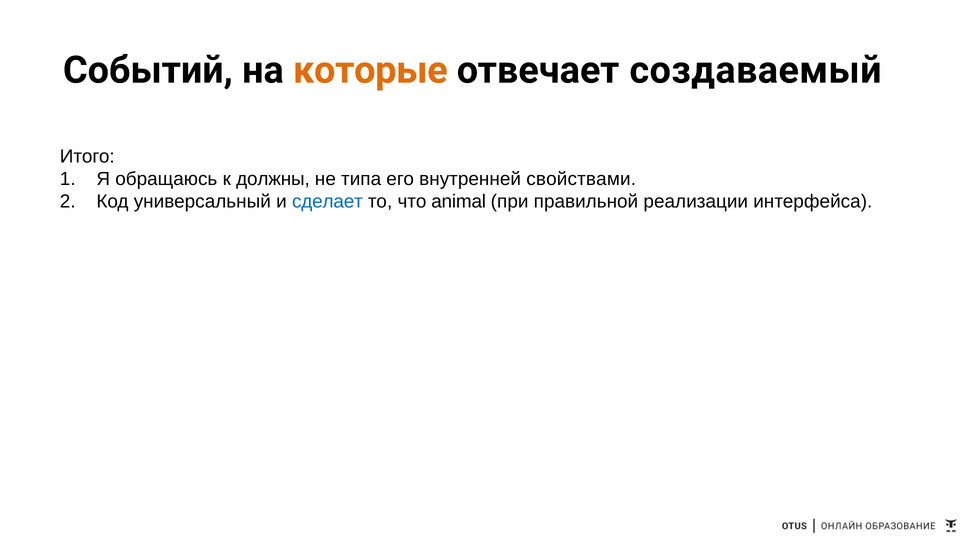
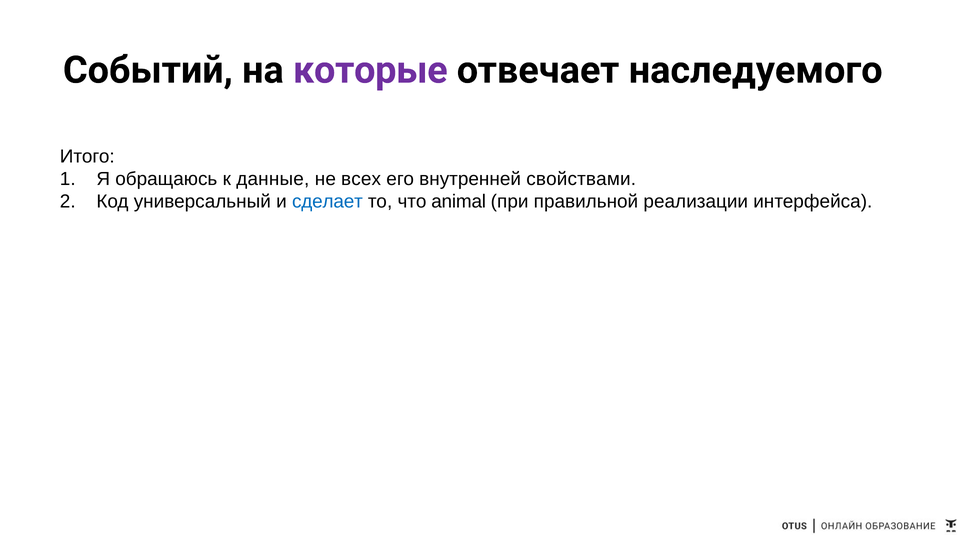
которые colour: orange -> purple
создаваемый: создаваемый -> наследуемого
должны: должны -> данные
типа: типа -> всех
